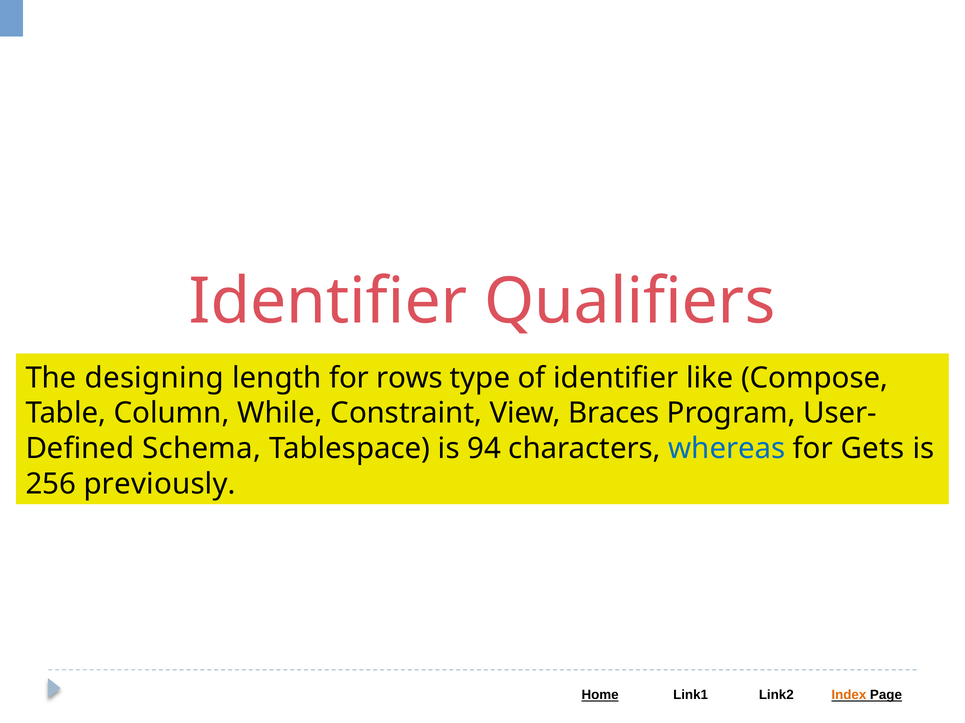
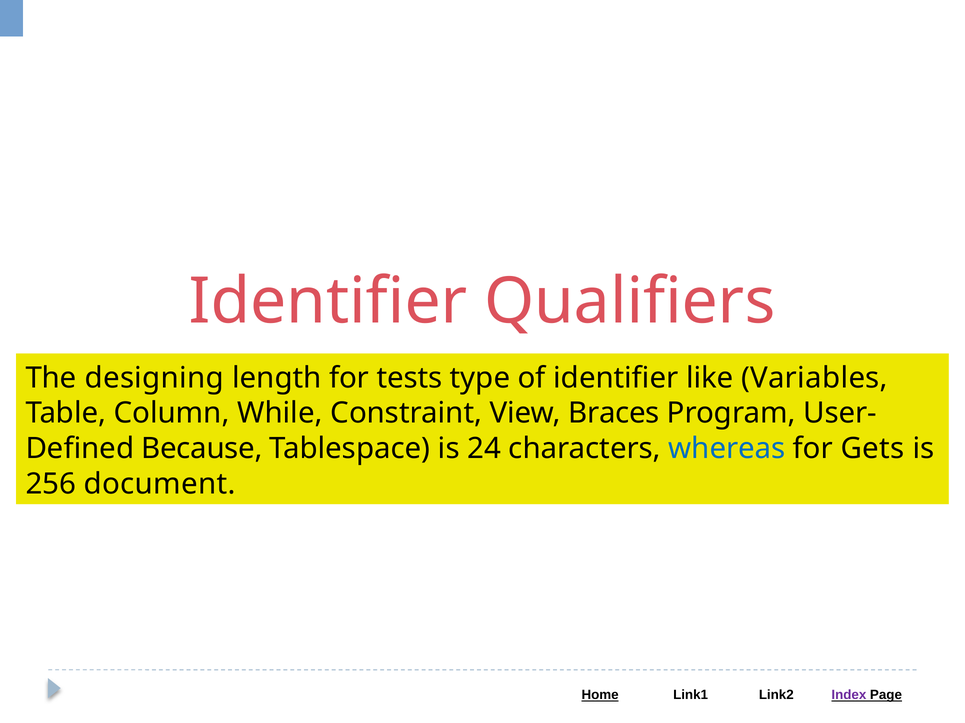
rows: rows -> tests
Compose: Compose -> Variables
Schema: Schema -> Because
94: 94 -> 24
previously: previously -> document
Index colour: orange -> purple
